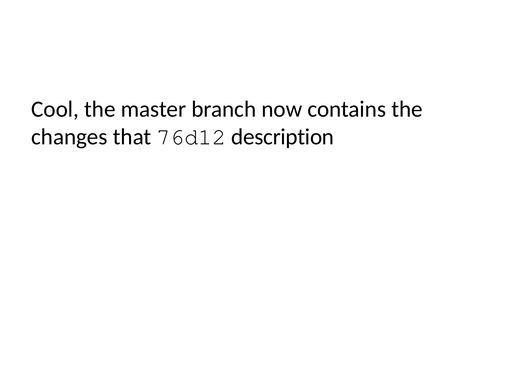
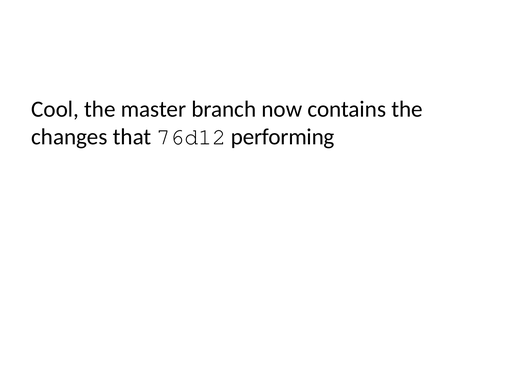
description: description -> performing
